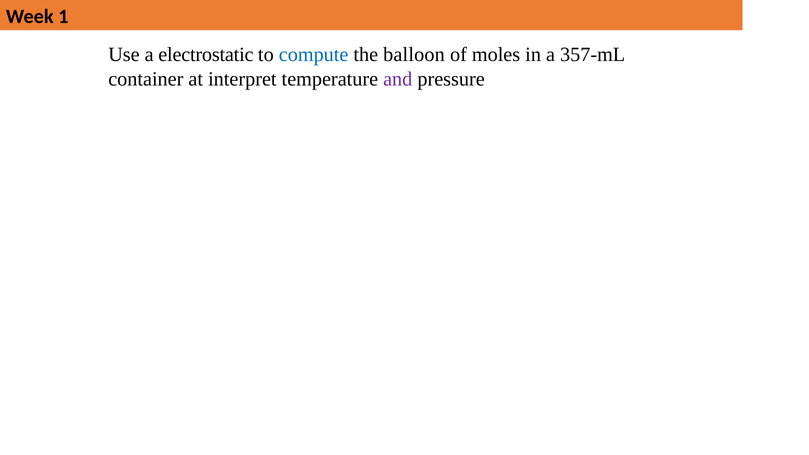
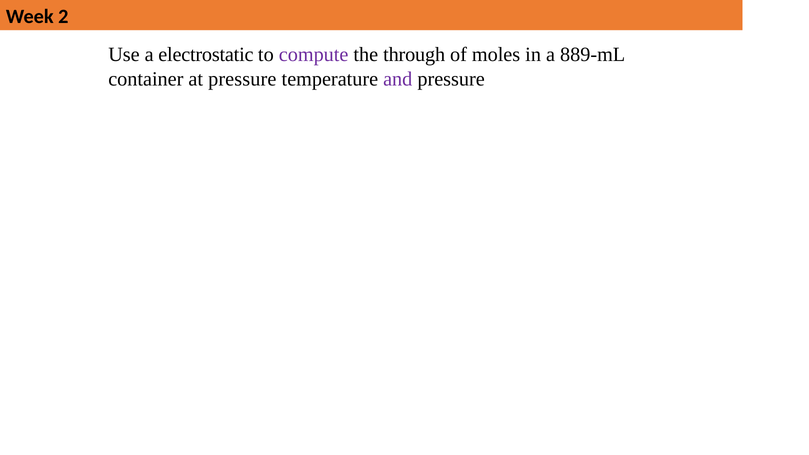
1: 1 -> 2
compute colour: blue -> purple
balloon: balloon -> through
357-mL: 357-mL -> 889-mL
at interpret: interpret -> pressure
